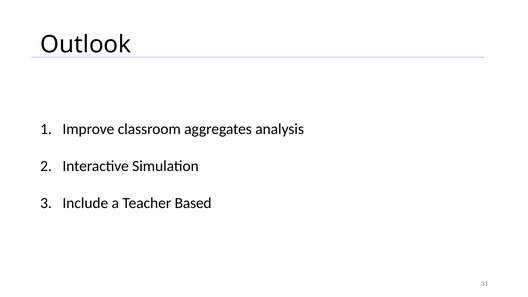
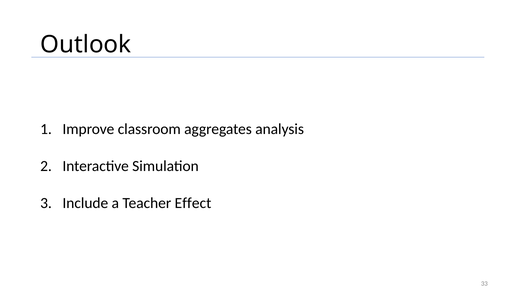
Based: Based -> Effect
